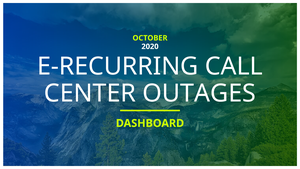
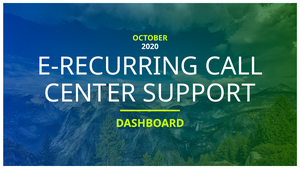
OUTAGES: OUTAGES -> SUPPORT
